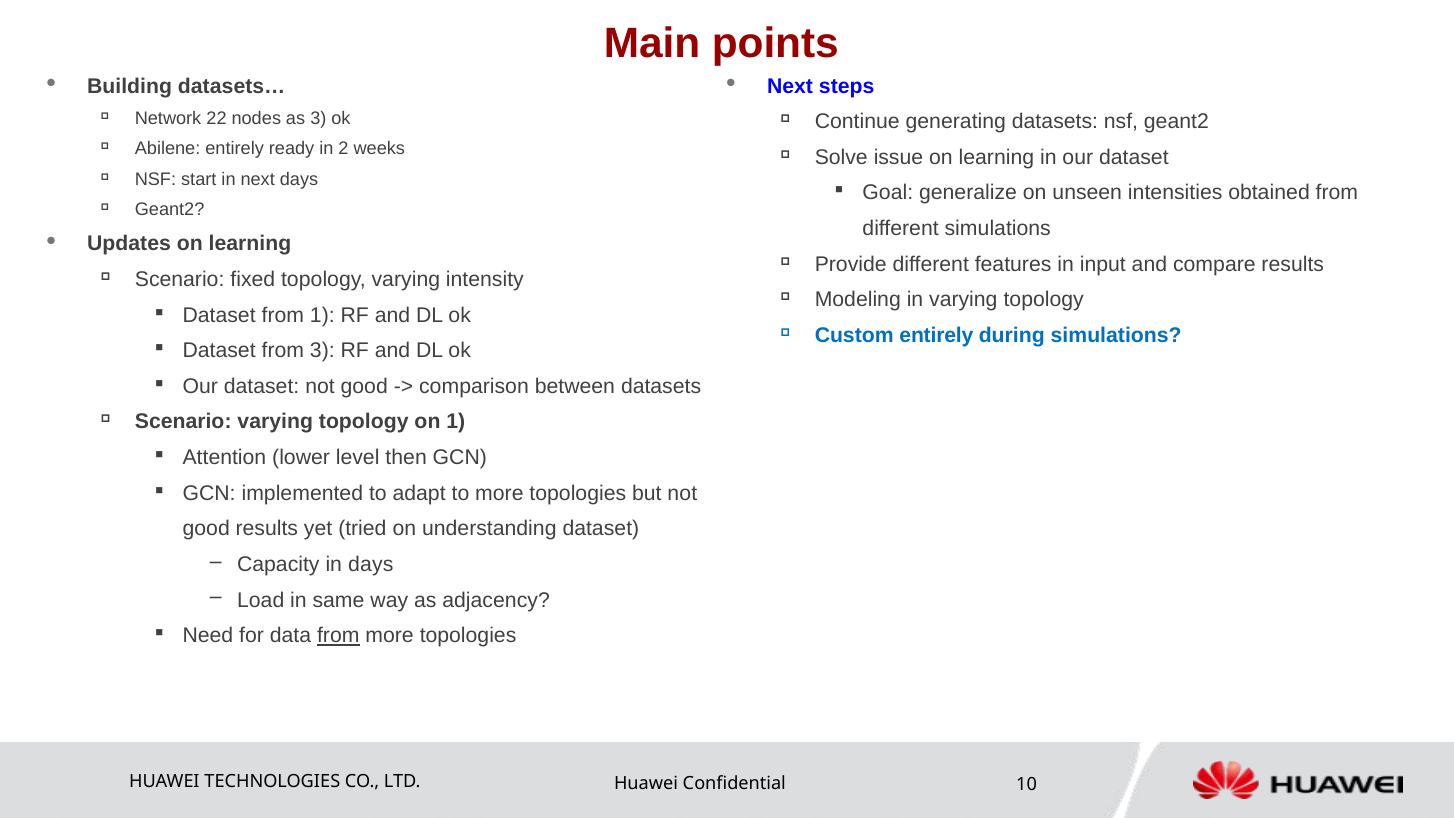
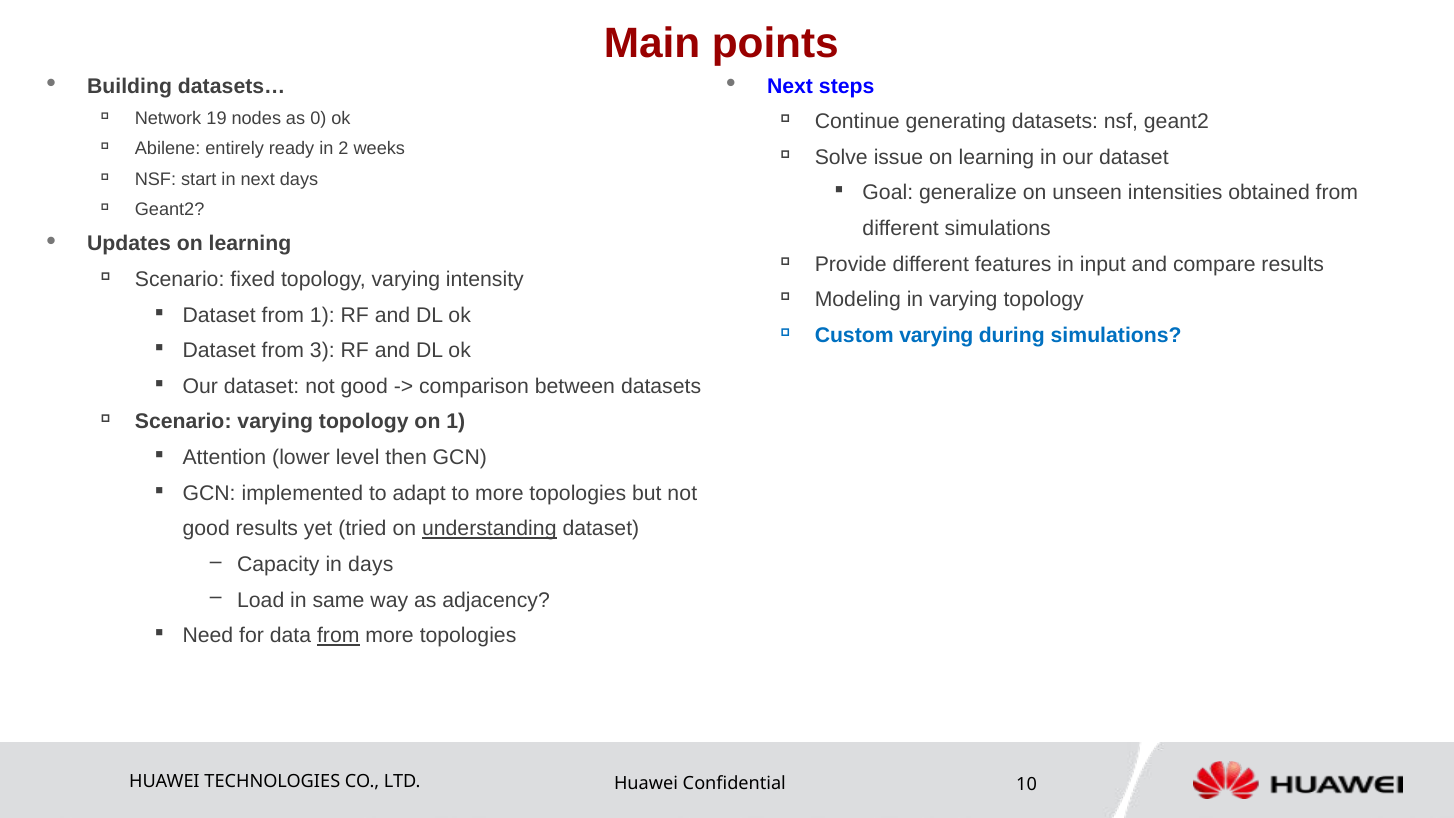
22: 22 -> 19
as 3: 3 -> 0
Custom entirely: entirely -> varying
understanding underline: none -> present
